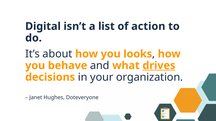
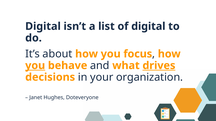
of action: action -> digital
looks: looks -> focus
you at (35, 66) underline: none -> present
